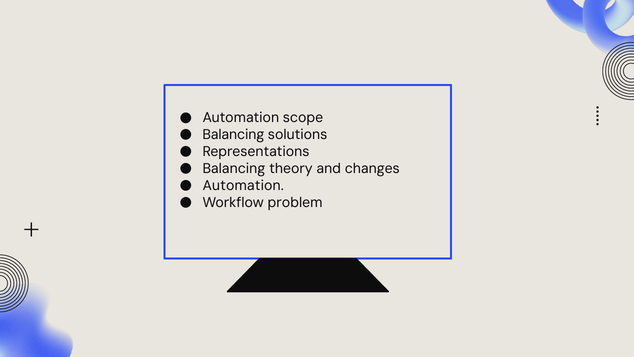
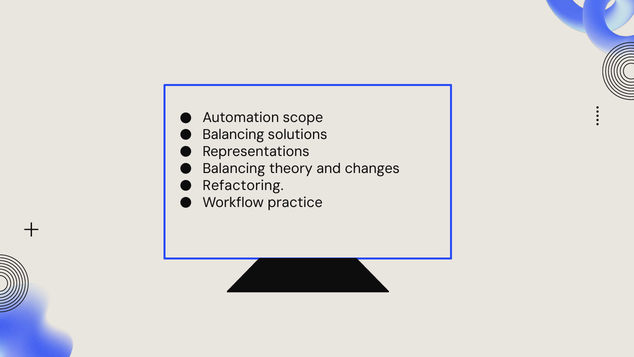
Automation at (243, 185): Automation -> Refactoring
problem: problem -> practice
